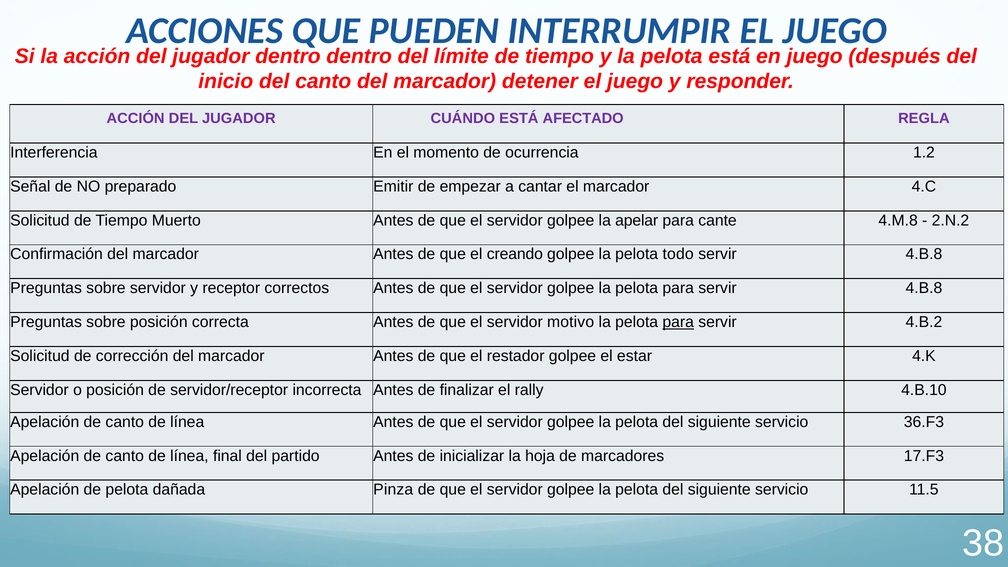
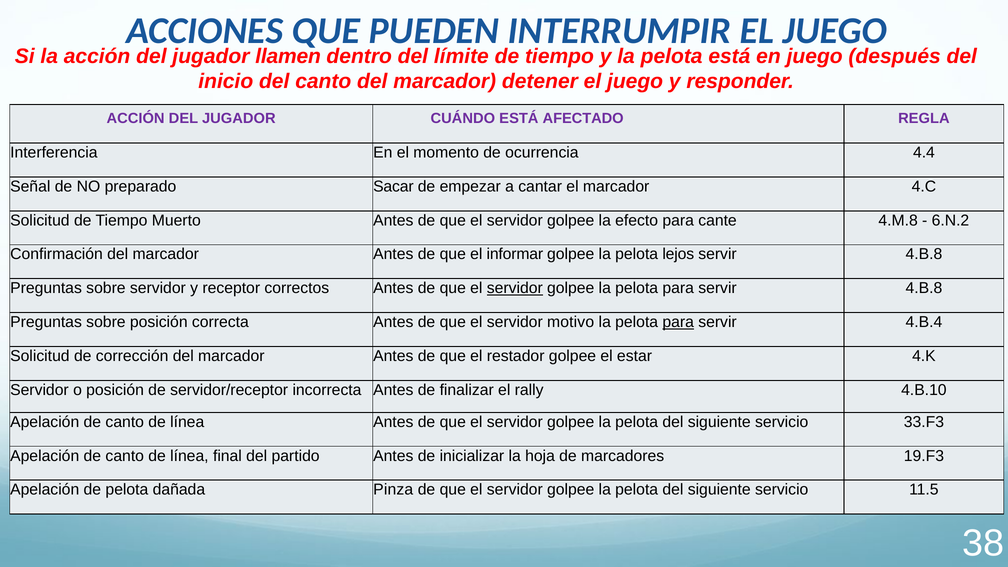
jugador dentro: dentro -> llamen
1.2: 1.2 -> 4.4
Emitir: Emitir -> Sacar
apelar: apelar -> efecto
2.N.2: 2.N.2 -> 6.N.2
creando: creando -> informar
todo: todo -> lejos
servidor at (515, 288) underline: none -> present
4.B.2: 4.B.2 -> 4.B.4
36.F3: 36.F3 -> 33.F3
17.F3: 17.F3 -> 19.F3
